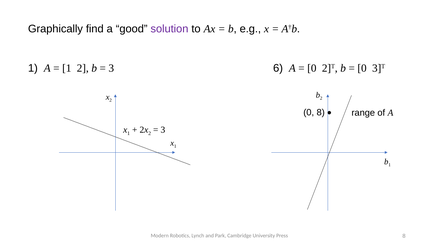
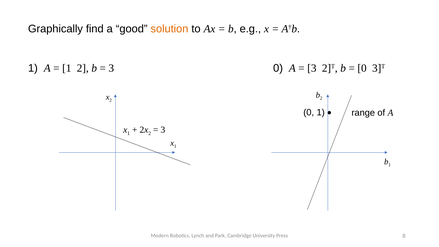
solution colour: purple -> orange
3 6: 6 -> 0
0 at (312, 68): 0 -> 3
0 8: 8 -> 1
